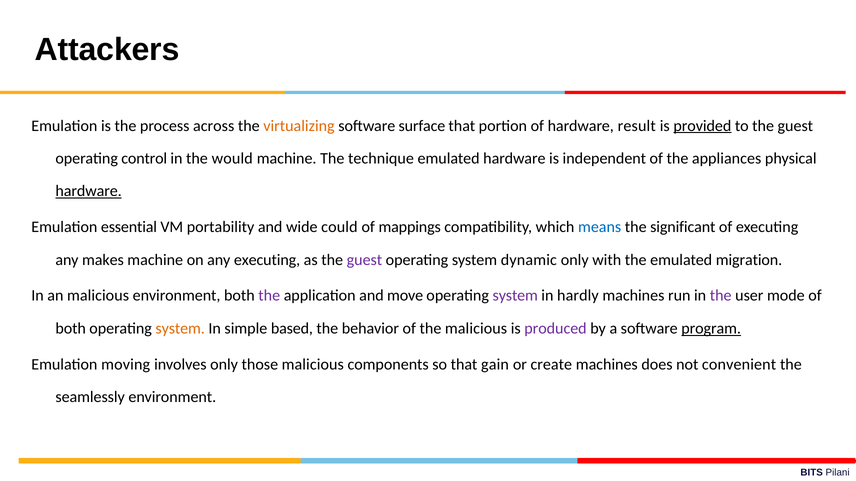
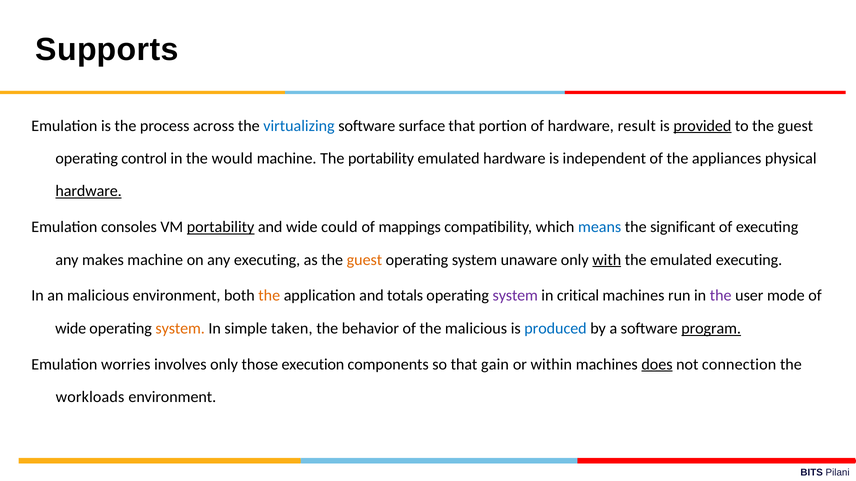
Attackers: Attackers -> Supports
virtualizing colour: orange -> blue
The technique: technique -> portability
essential: essential -> consoles
portability at (221, 227) underline: none -> present
guest at (364, 260) colour: purple -> orange
dynamic: dynamic -> unaware
with underline: none -> present
emulated migration: migration -> executing
the at (269, 296) colour: purple -> orange
move: move -> totals
hardly: hardly -> critical
both at (71, 329): both -> wide
based: based -> taken
produced colour: purple -> blue
moving: moving -> worries
those malicious: malicious -> execution
create: create -> within
does underline: none -> present
convenient: convenient -> connection
seamlessly: seamlessly -> workloads
